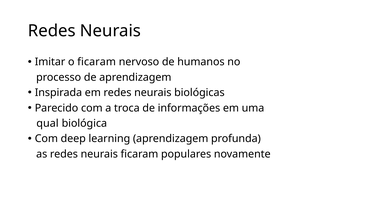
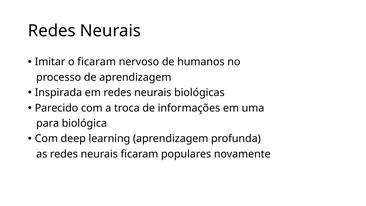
qual: qual -> para
